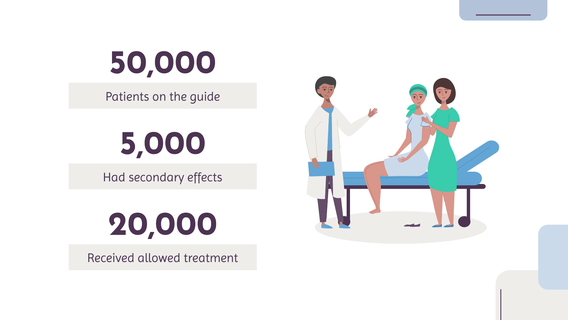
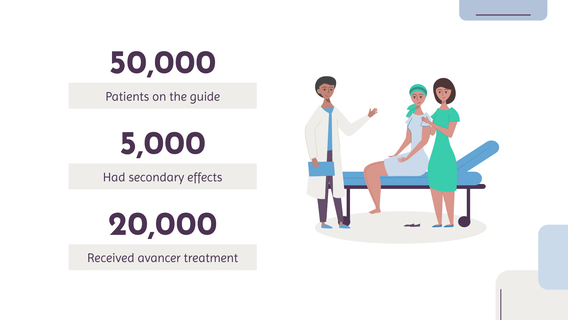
allowed: allowed -> avancer
